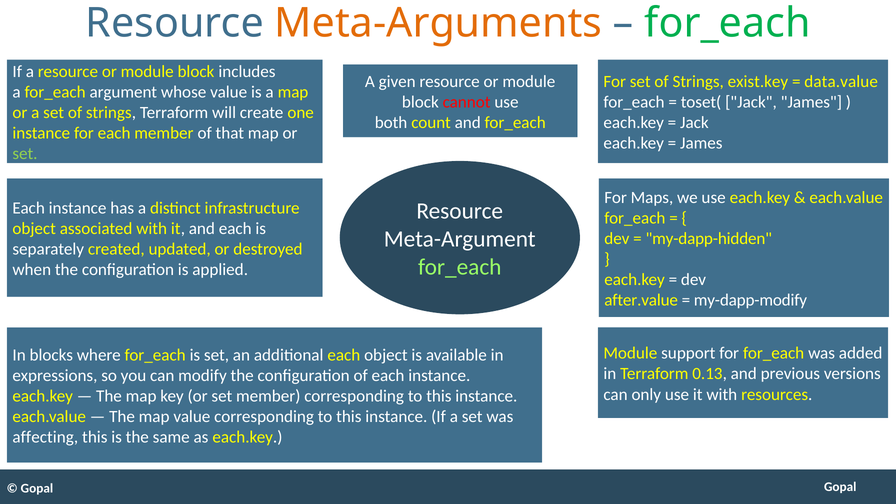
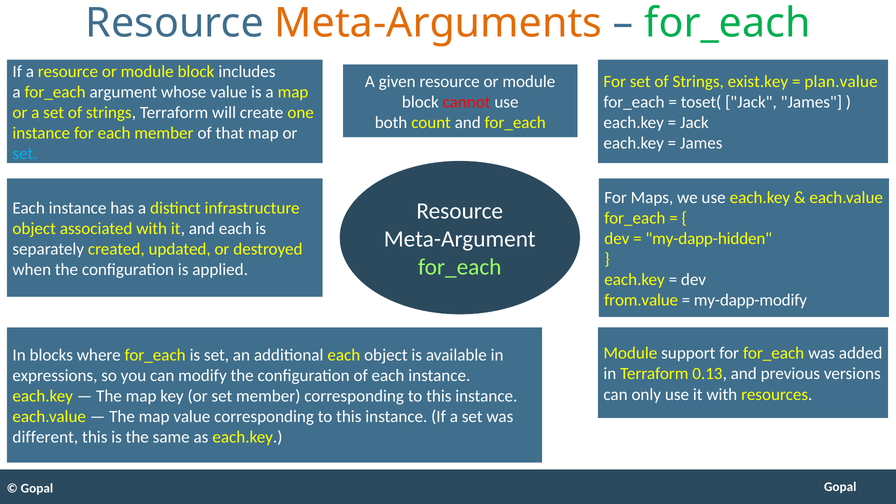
data.value: data.value -> plan.value
set at (25, 154) colour: light green -> light blue
after.value: after.value -> from.value
affecting: affecting -> different
